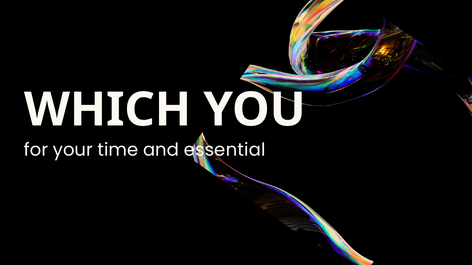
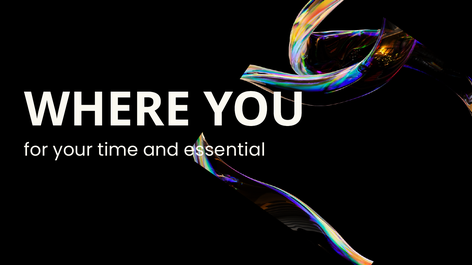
WHICH: WHICH -> WHERE
